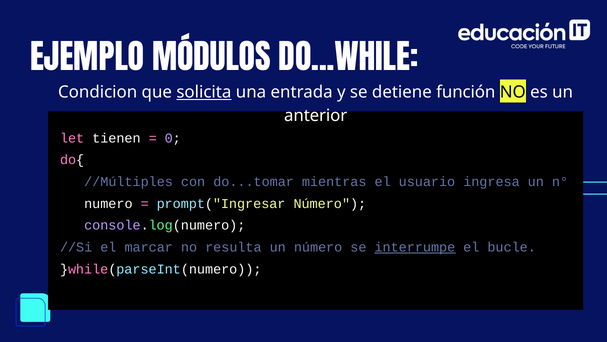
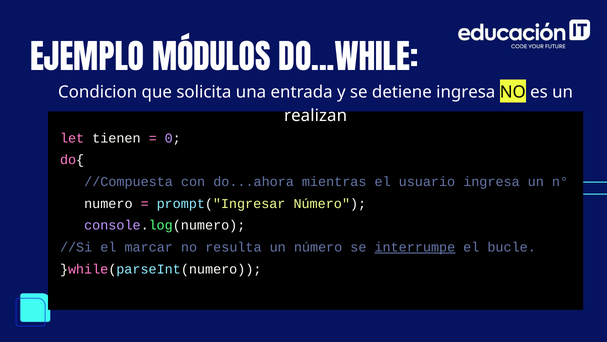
solicita underline: present -> none
detiene función: función -> ingresa
anterior: anterior -> realizan
//Múltiples: //Múltiples -> //Compuesta
do...tomar: do...tomar -> do...ahora
